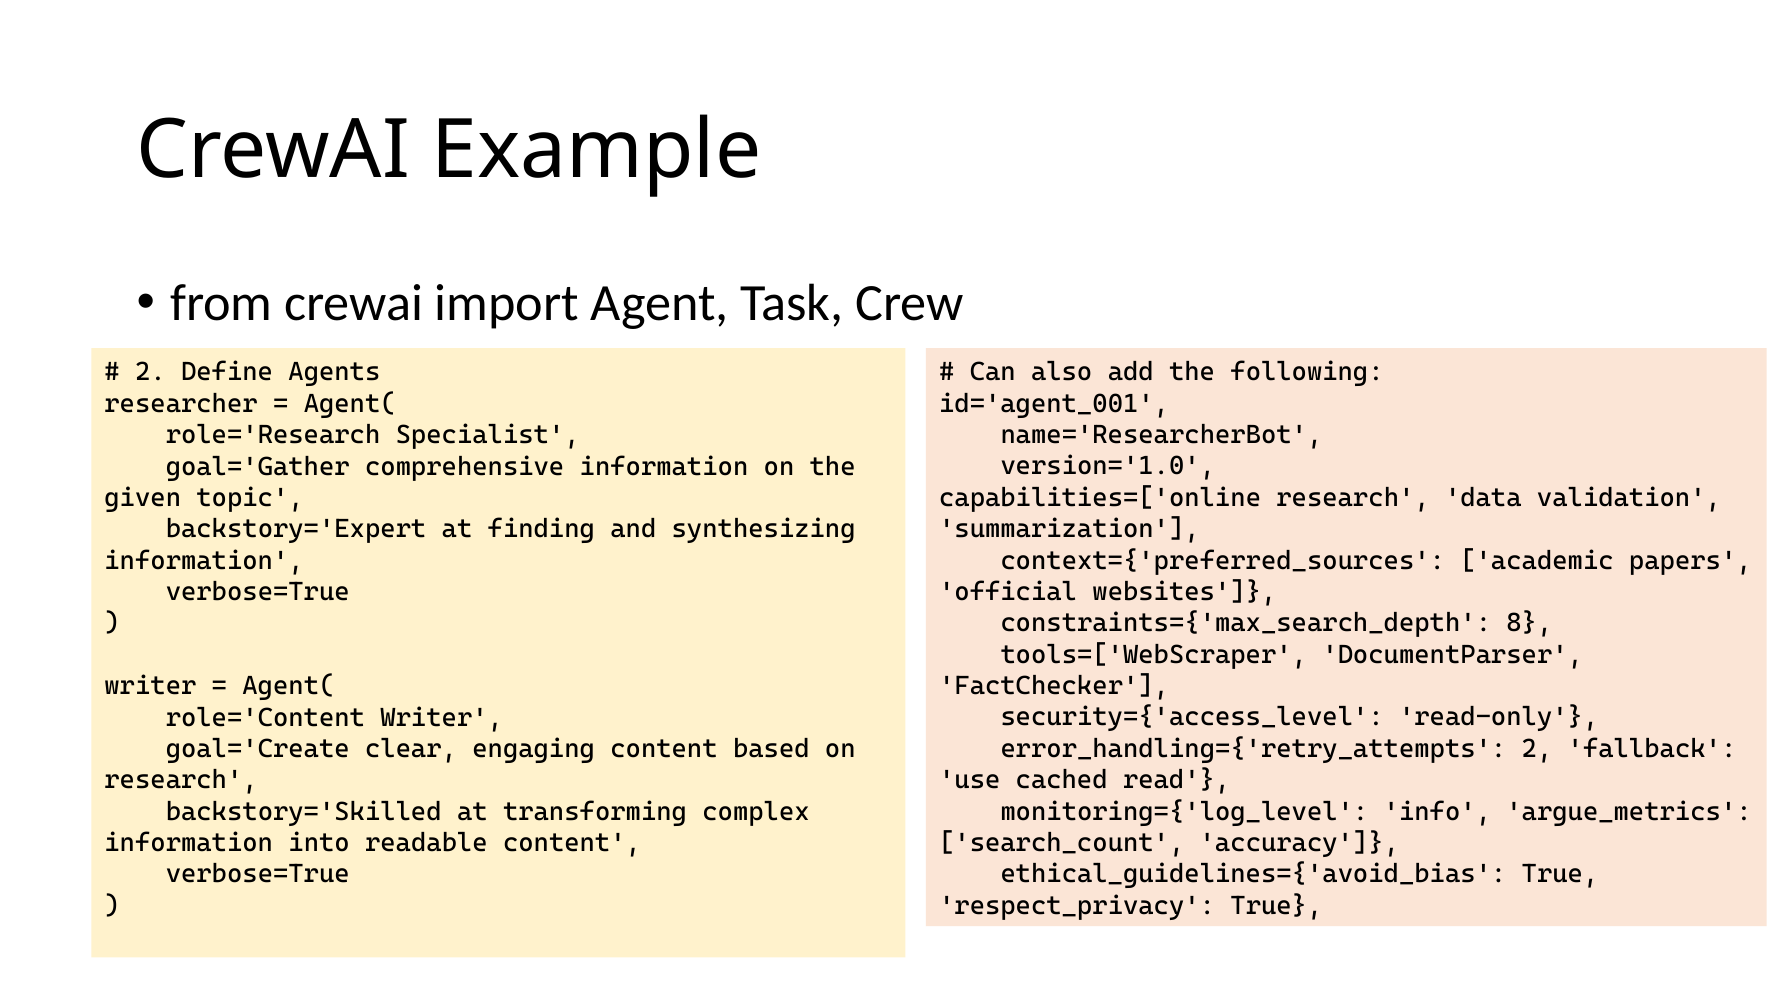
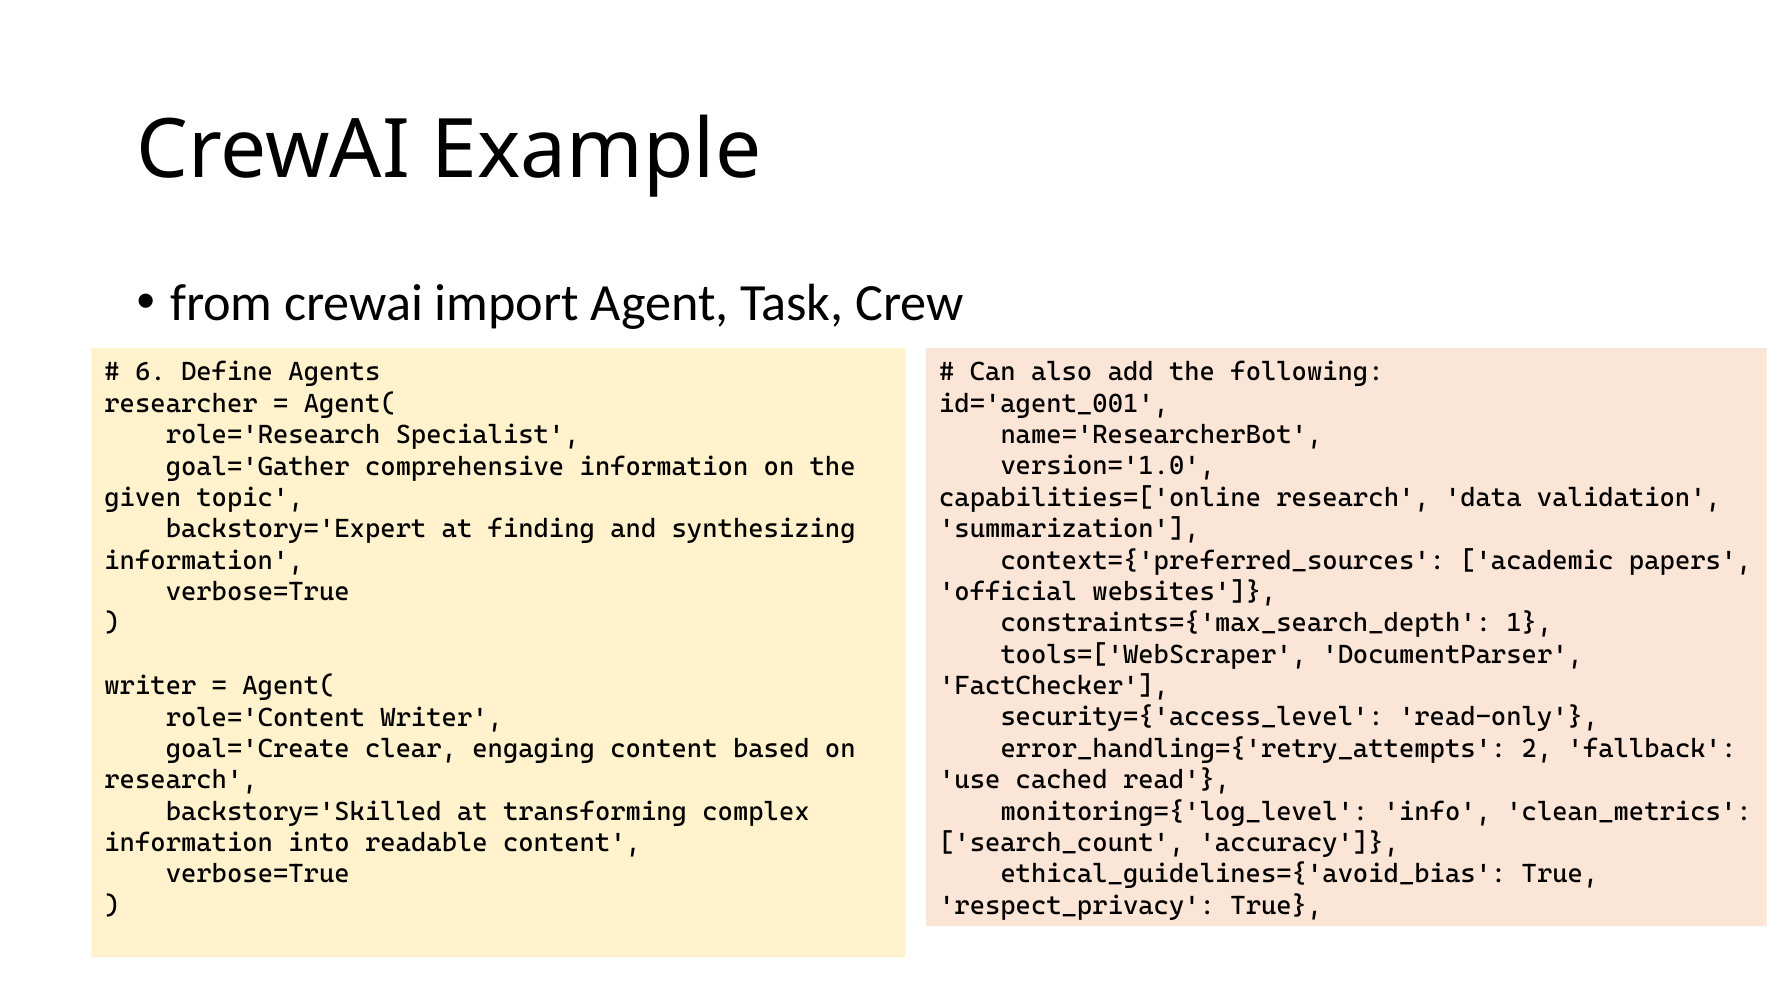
2 at (150, 372): 2 -> 6
8: 8 -> 1
argue_metrics: argue_metrics -> clean_metrics
